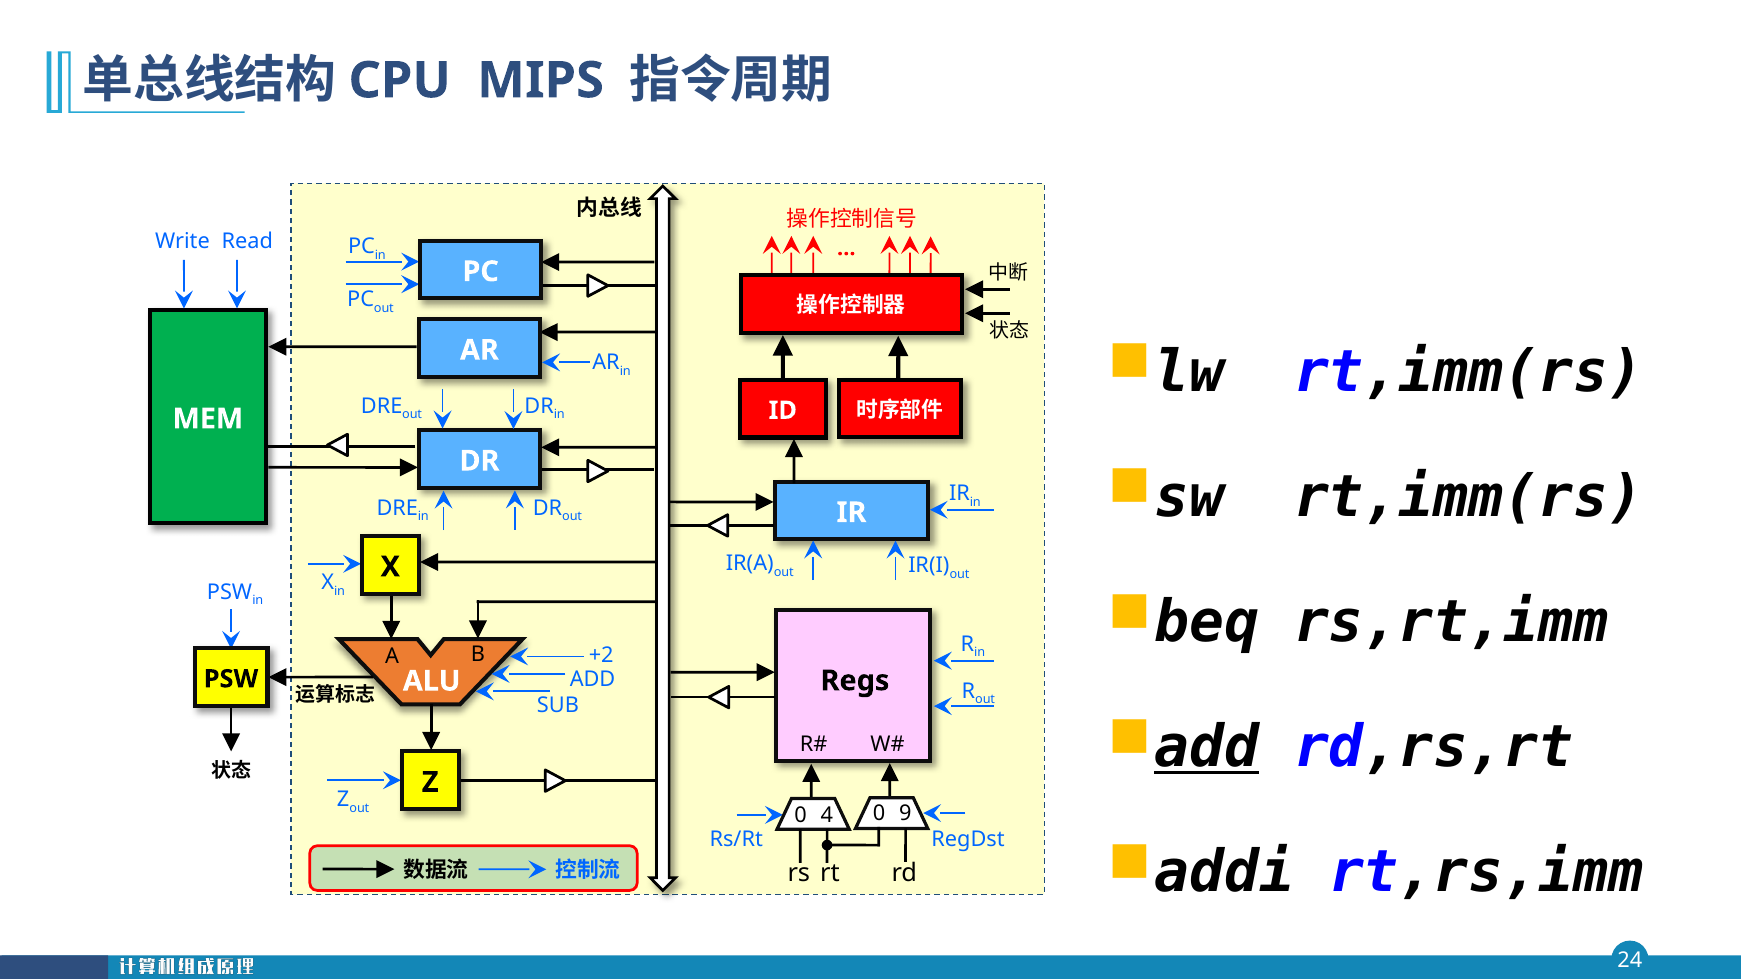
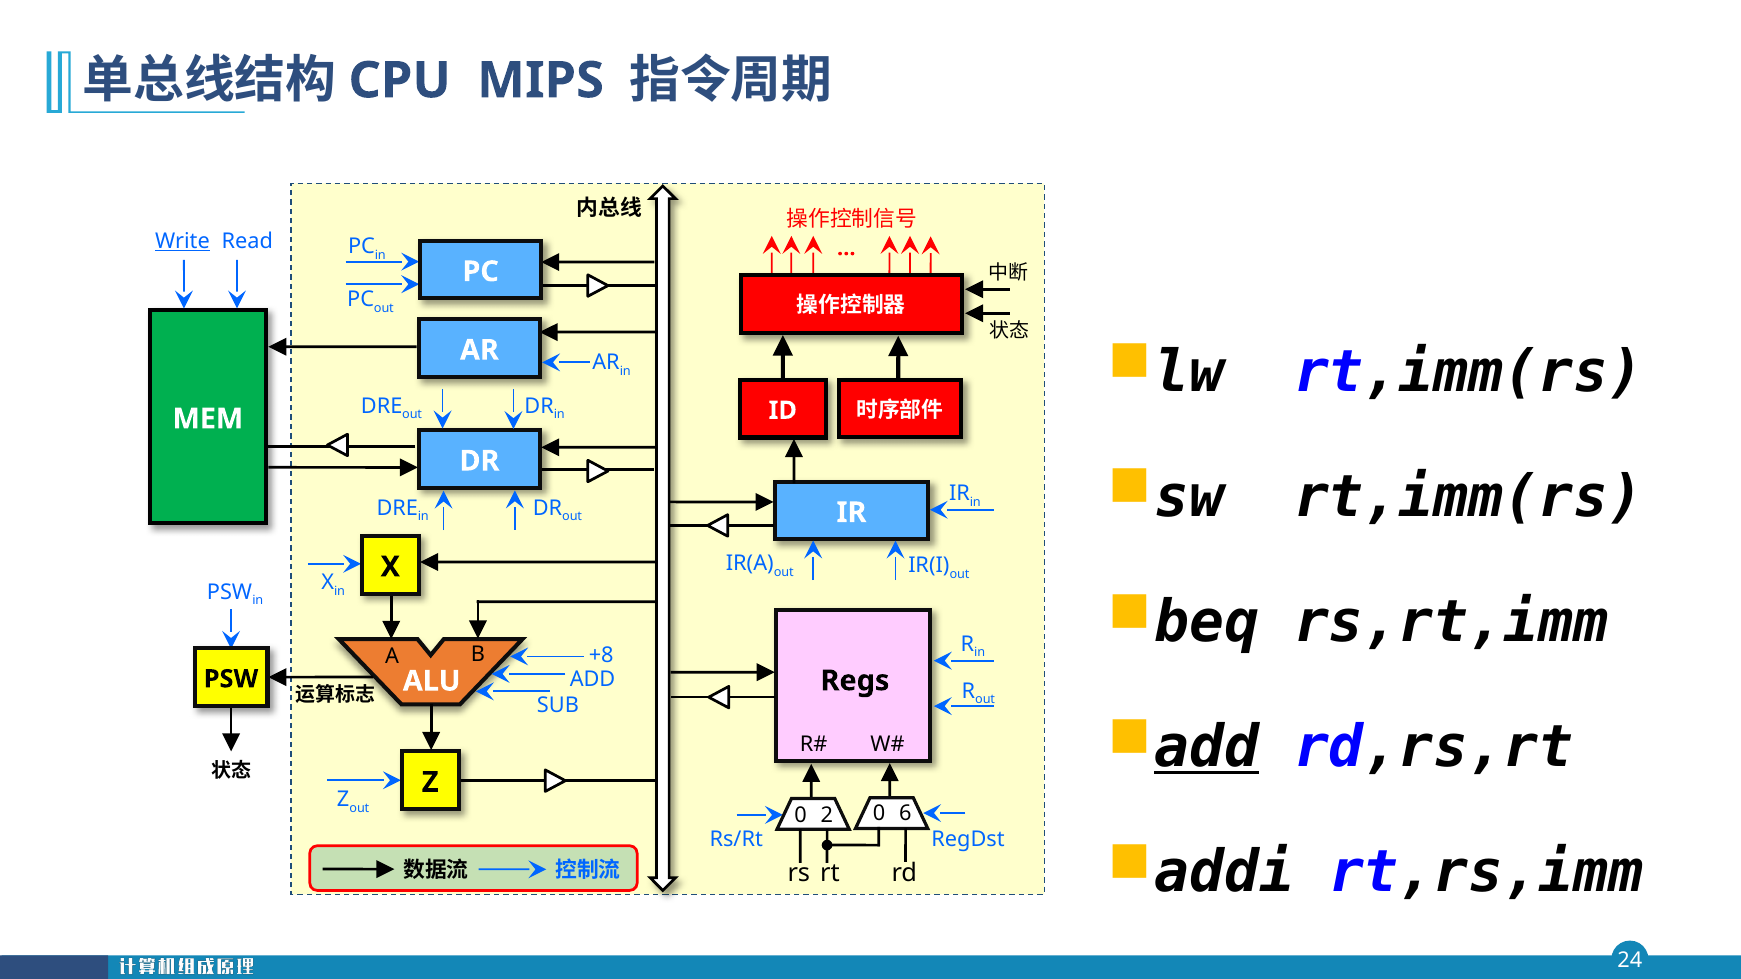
Write underline: none -> present
+2: +2 -> +8
4: 4 -> 2
9: 9 -> 6
